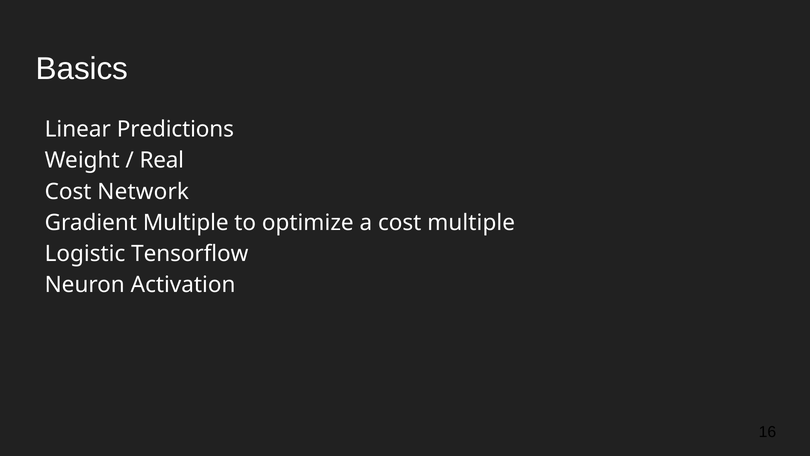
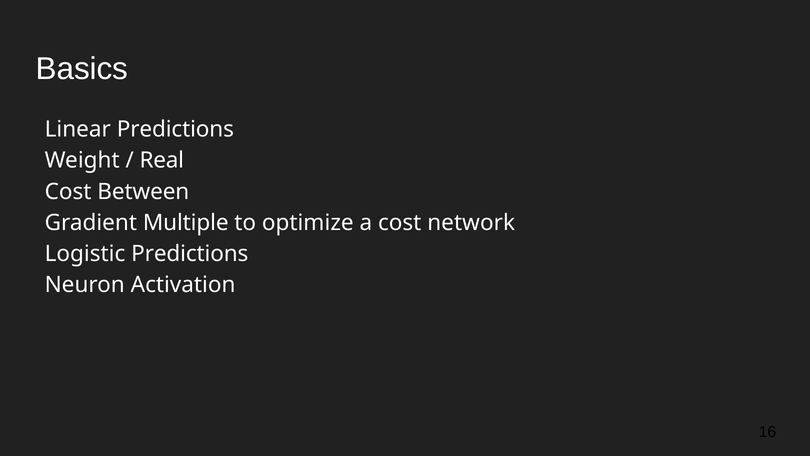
Network: Network -> Between
cost multiple: multiple -> network
Logistic Tensorflow: Tensorflow -> Predictions
